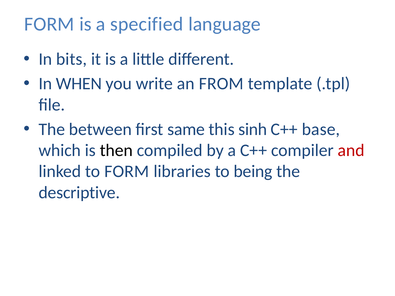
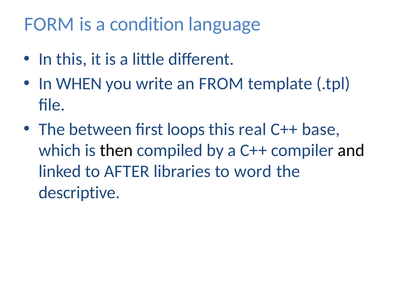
specified: specified -> condition
In bits: bits -> this
same: same -> loops
sinh: sinh -> real
and colour: red -> black
to FORM: FORM -> AFTER
being: being -> word
